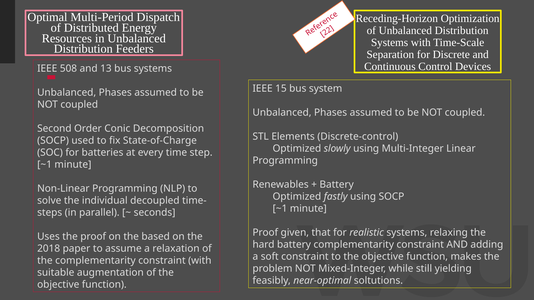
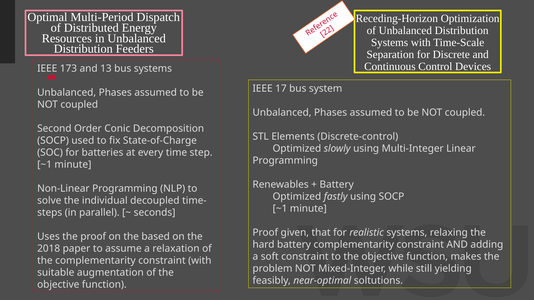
508: 508 -> 173
15: 15 -> 17
